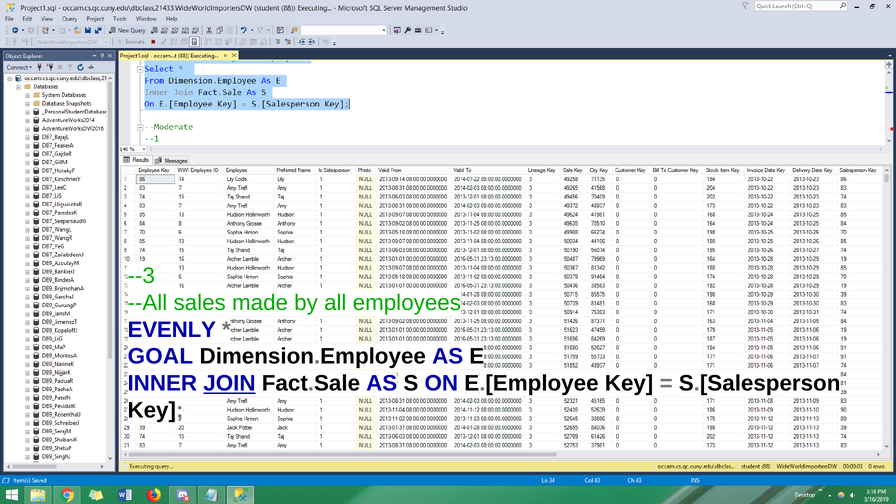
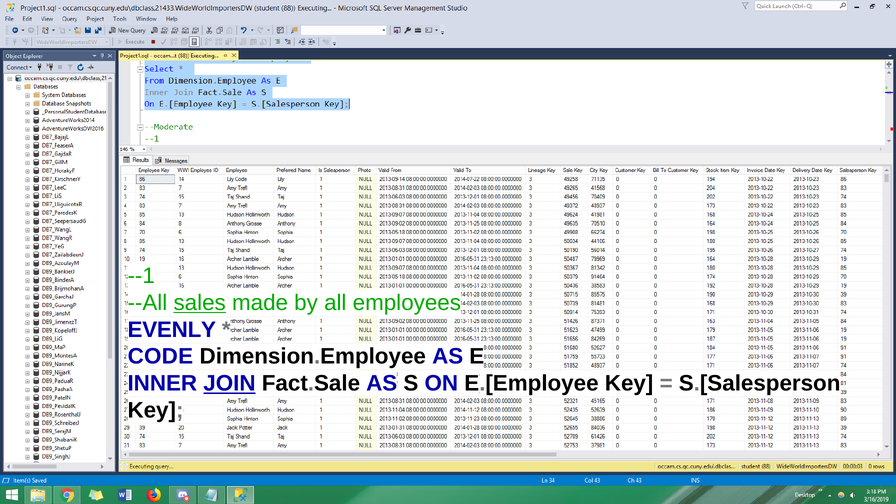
--3: --3 -> --1
sales underline: none -> present
GOAL: GOAL -> CODE
